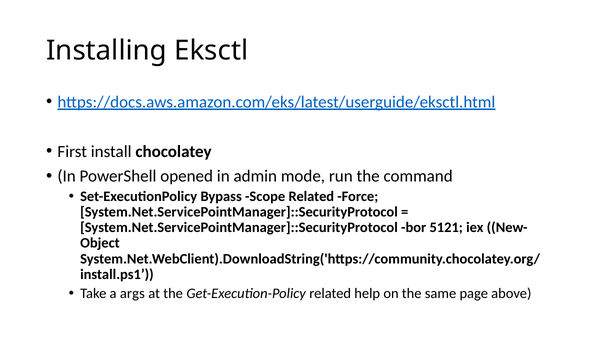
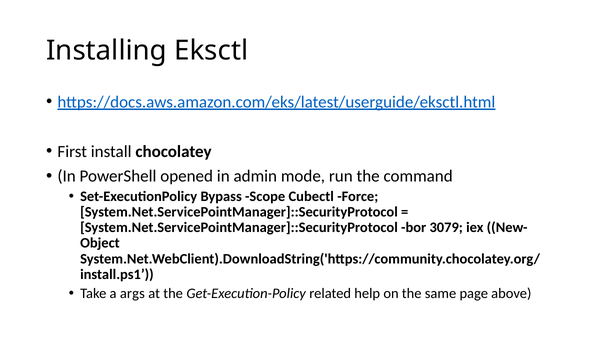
Scope Related: Related -> Cubectl
5121: 5121 -> 3079
